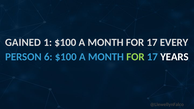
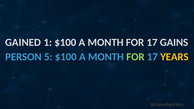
EVERY: EVERY -> GAINS
6: 6 -> 5
YEARS colour: white -> yellow
